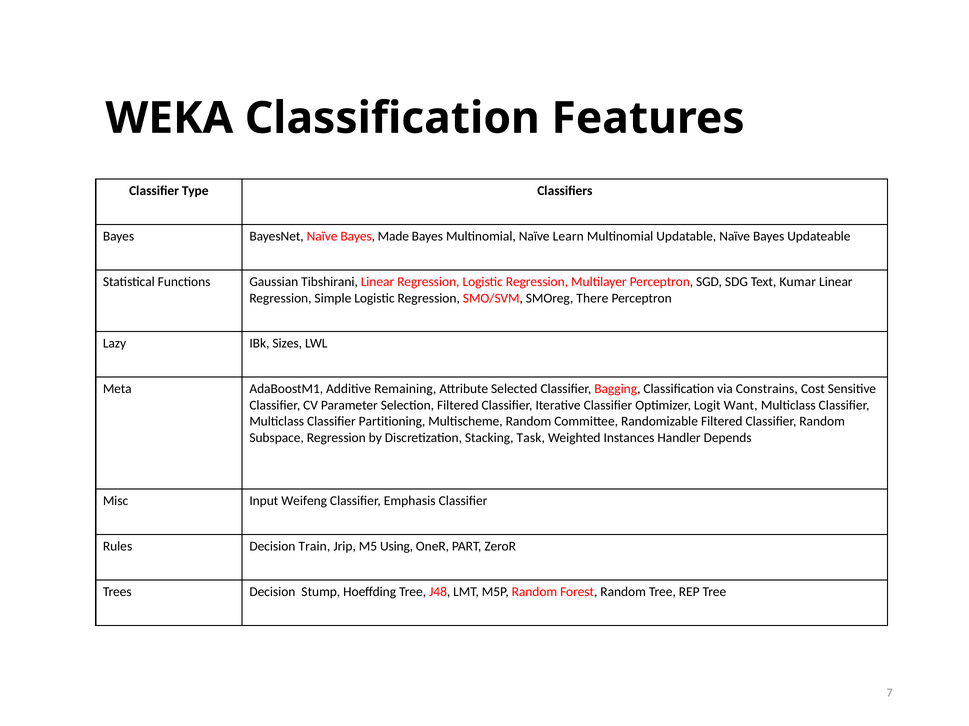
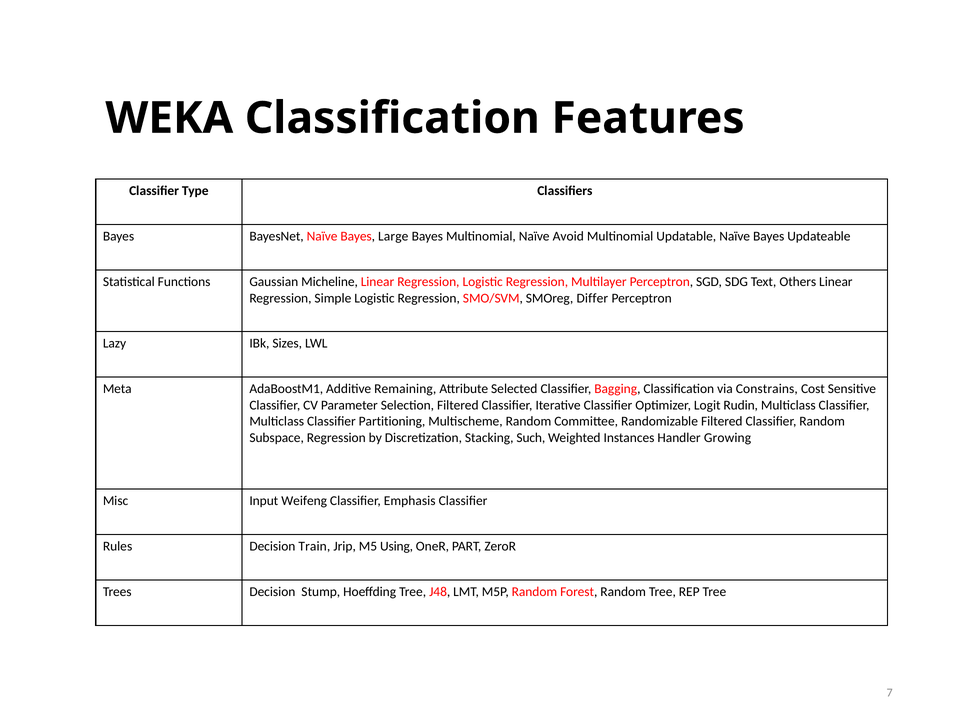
Made: Made -> Large
Learn: Learn -> Avoid
Tibshirani: Tibshirani -> Micheline
Kumar: Kumar -> Others
There: There -> Differ
Want: Want -> Rudin
Task: Task -> Such
Depends: Depends -> Growing
